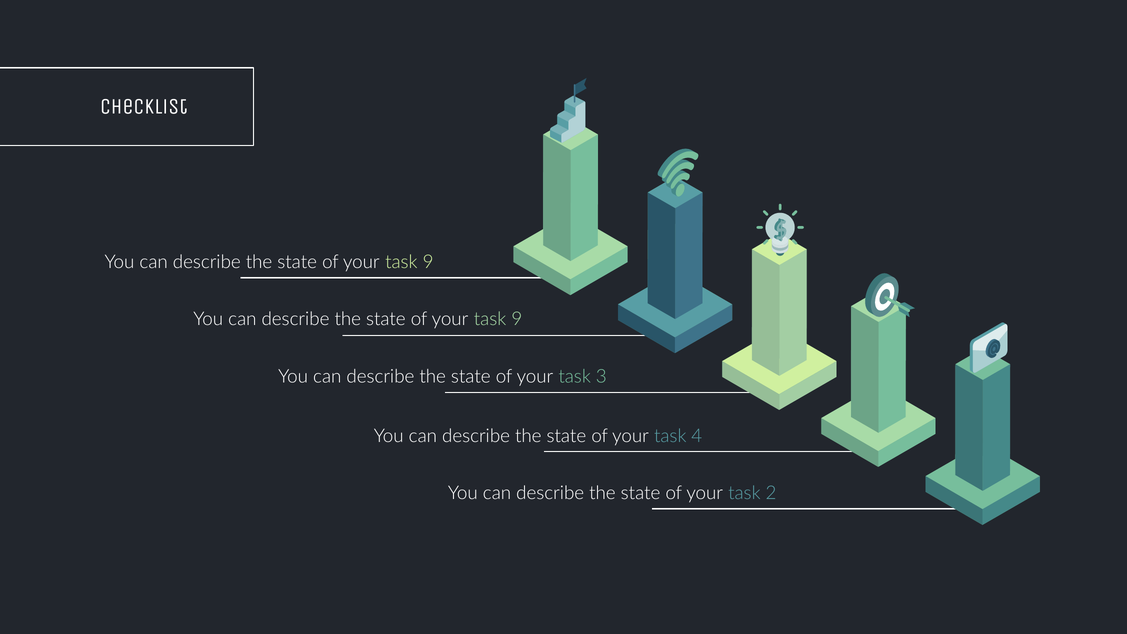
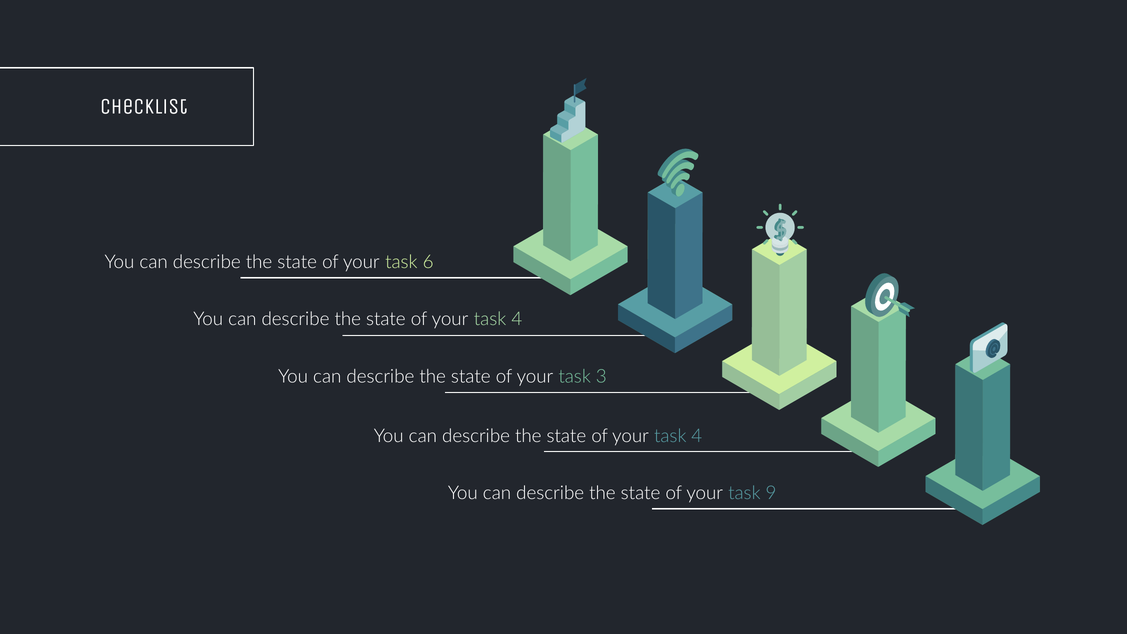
9 at (428, 262): 9 -> 6
9 at (517, 319): 9 -> 4
2: 2 -> 9
